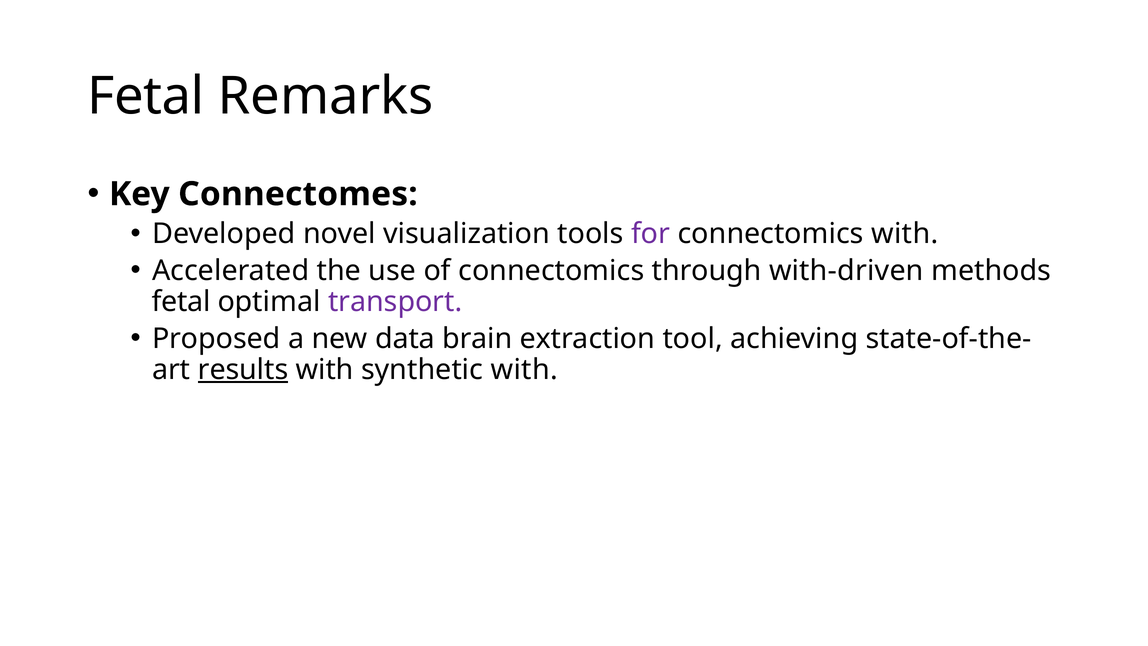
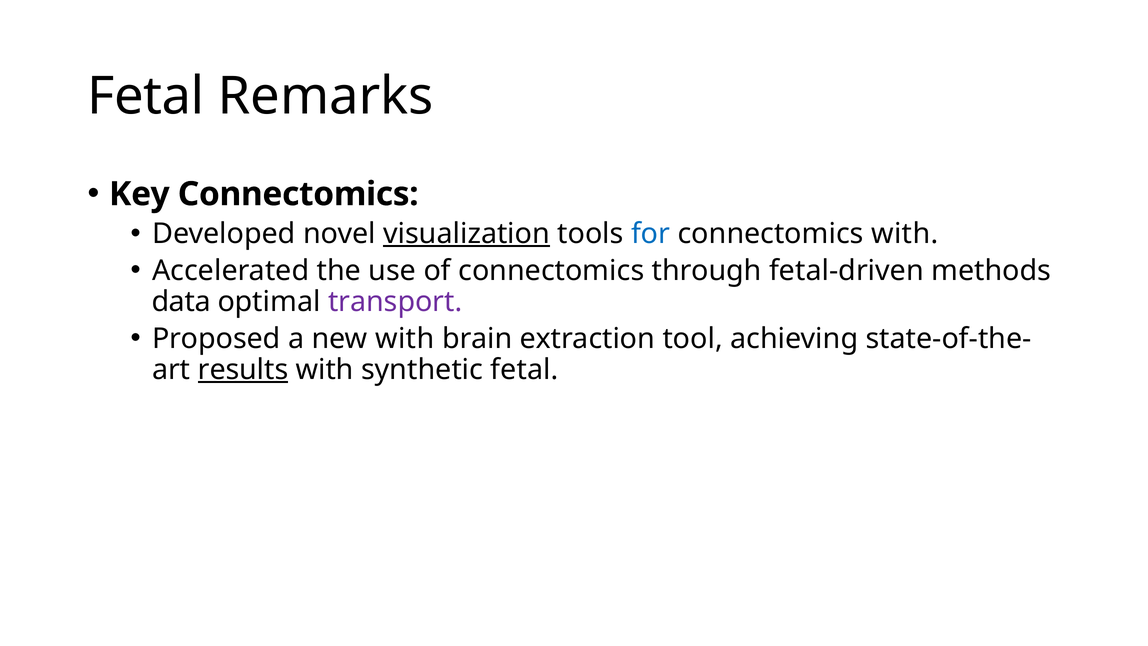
Key Connectomes: Connectomes -> Connectomics
visualization underline: none -> present
for colour: purple -> blue
with-driven: with-driven -> fetal-driven
fetal at (181, 302): fetal -> data
new data: data -> with
synthetic with: with -> fetal
